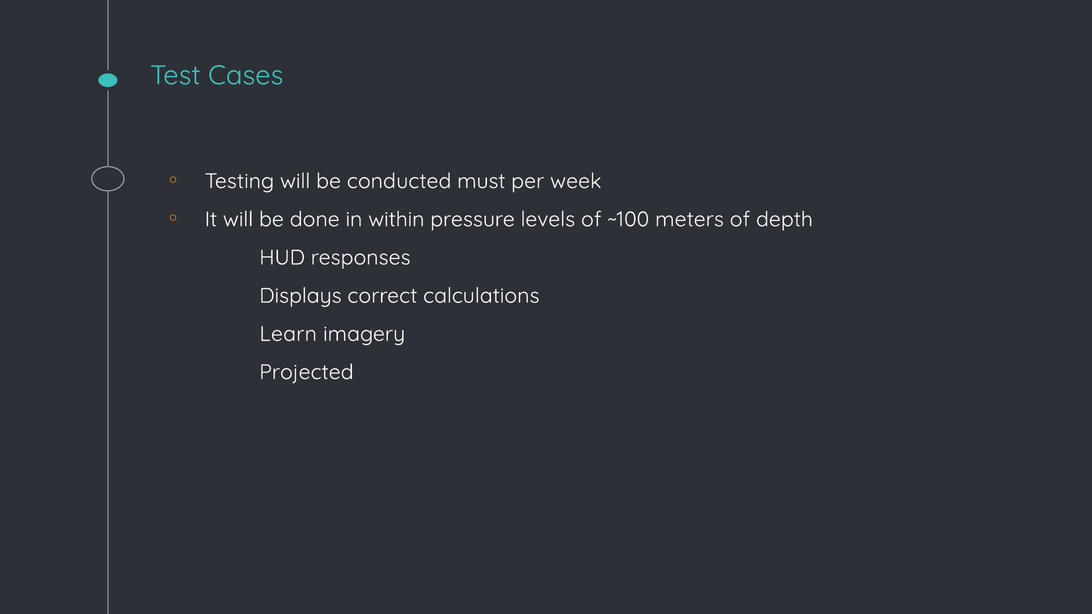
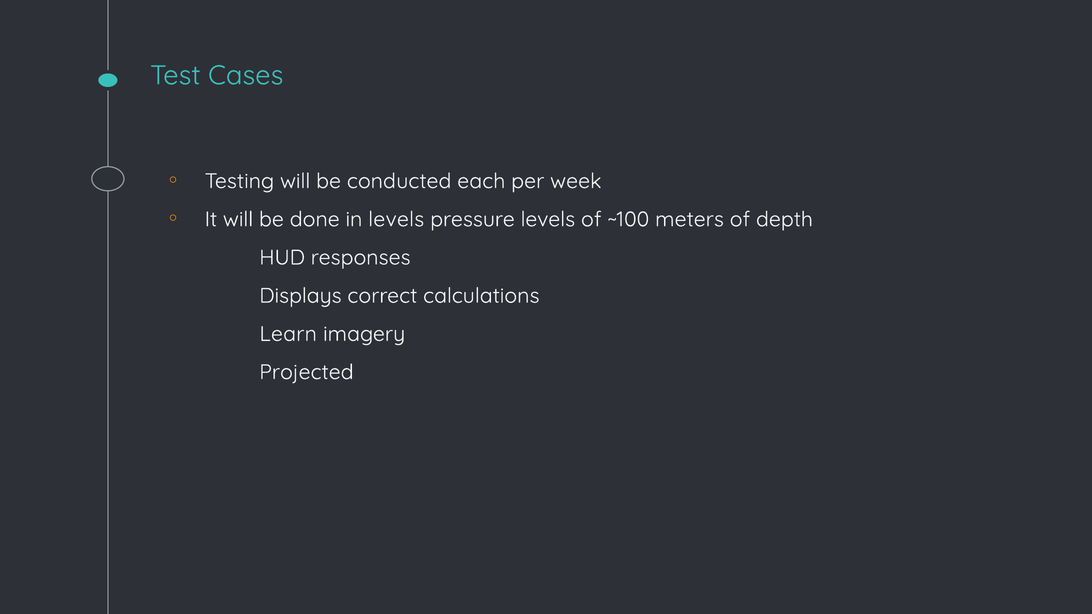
must: must -> each
in within: within -> levels
